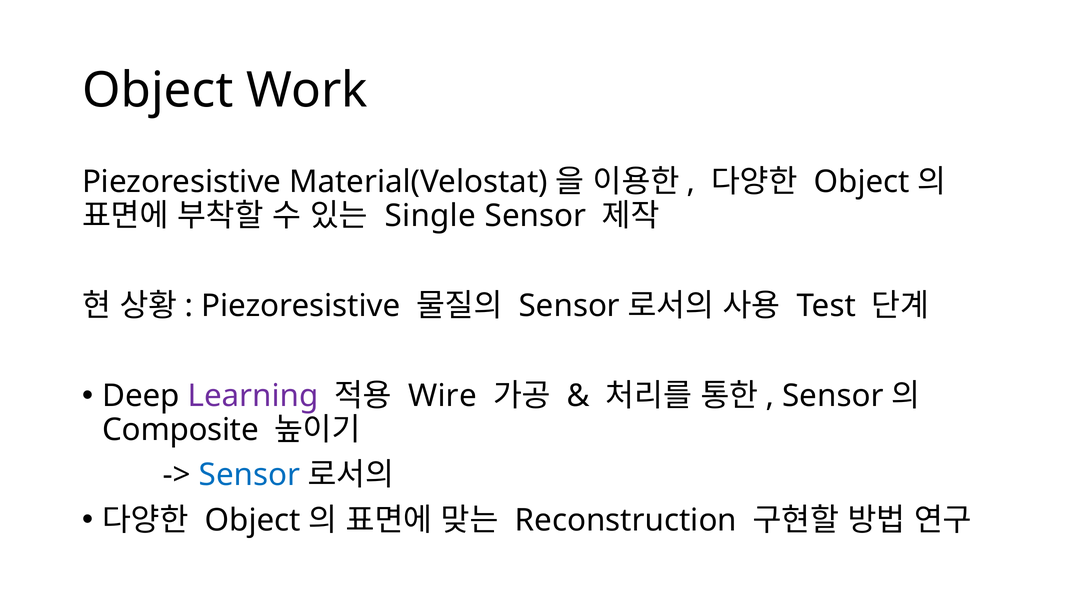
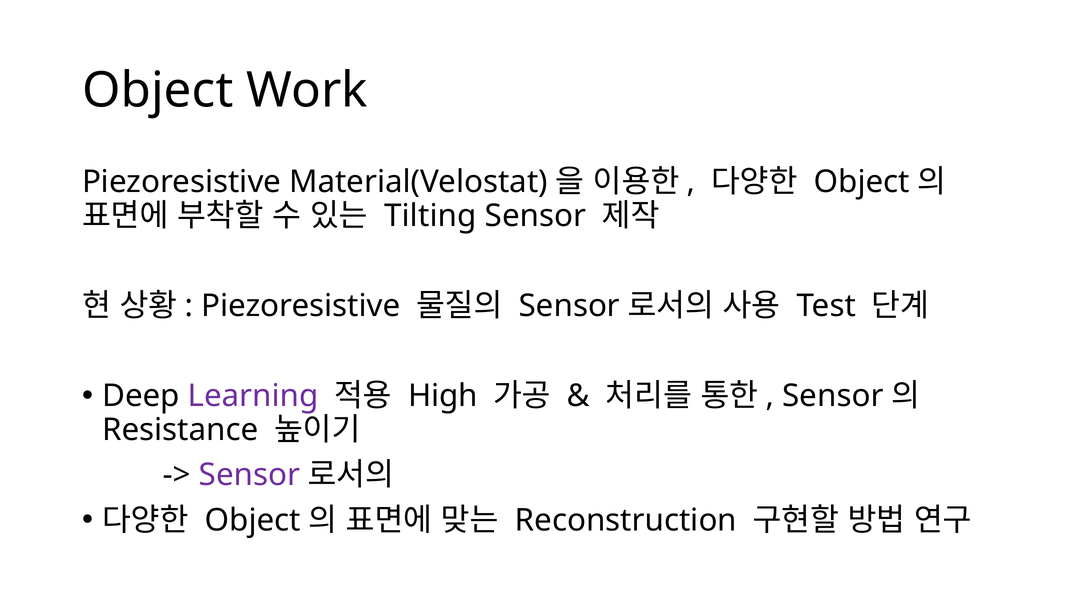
Single: Single -> Tilting
Wire: Wire -> High
Composite: Composite -> Resistance
Sensor at (249, 475) colour: blue -> purple
